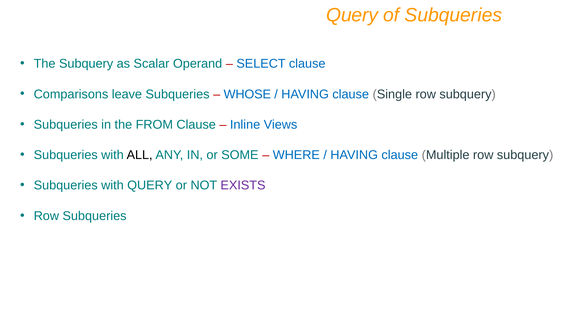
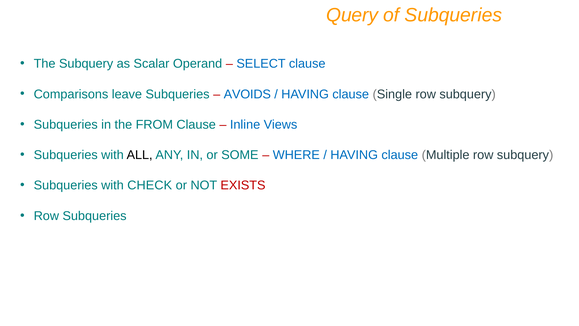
WHOSE: WHOSE -> AVOIDS
with QUERY: QUERY -> CHECK
EXISTS colour: purple -> red
